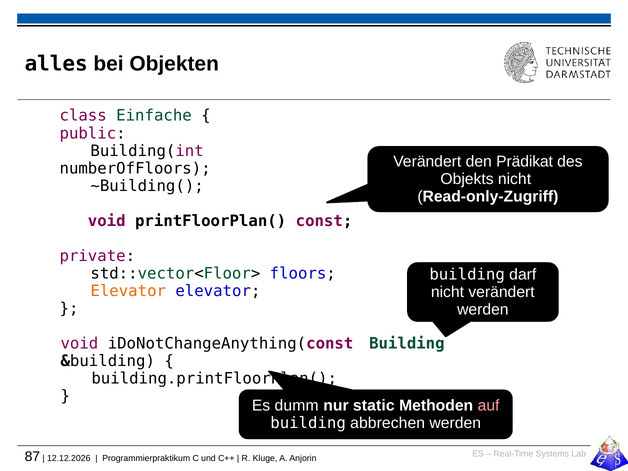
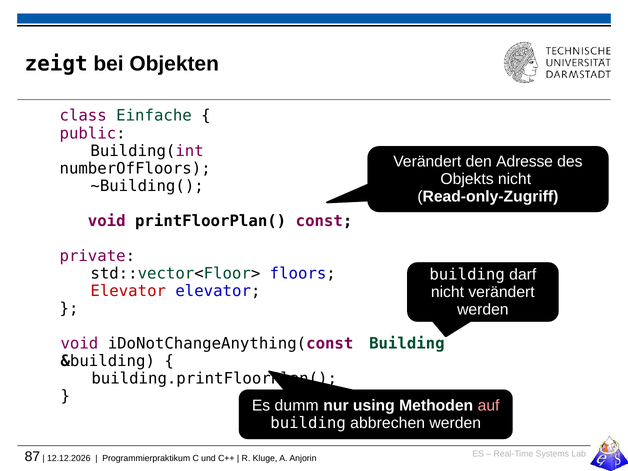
alles: alles -> zeigt
Prädikat: Prädikat -> Adresse
Elevator at (128, 291) colour: orange -> red
static: static -> using
